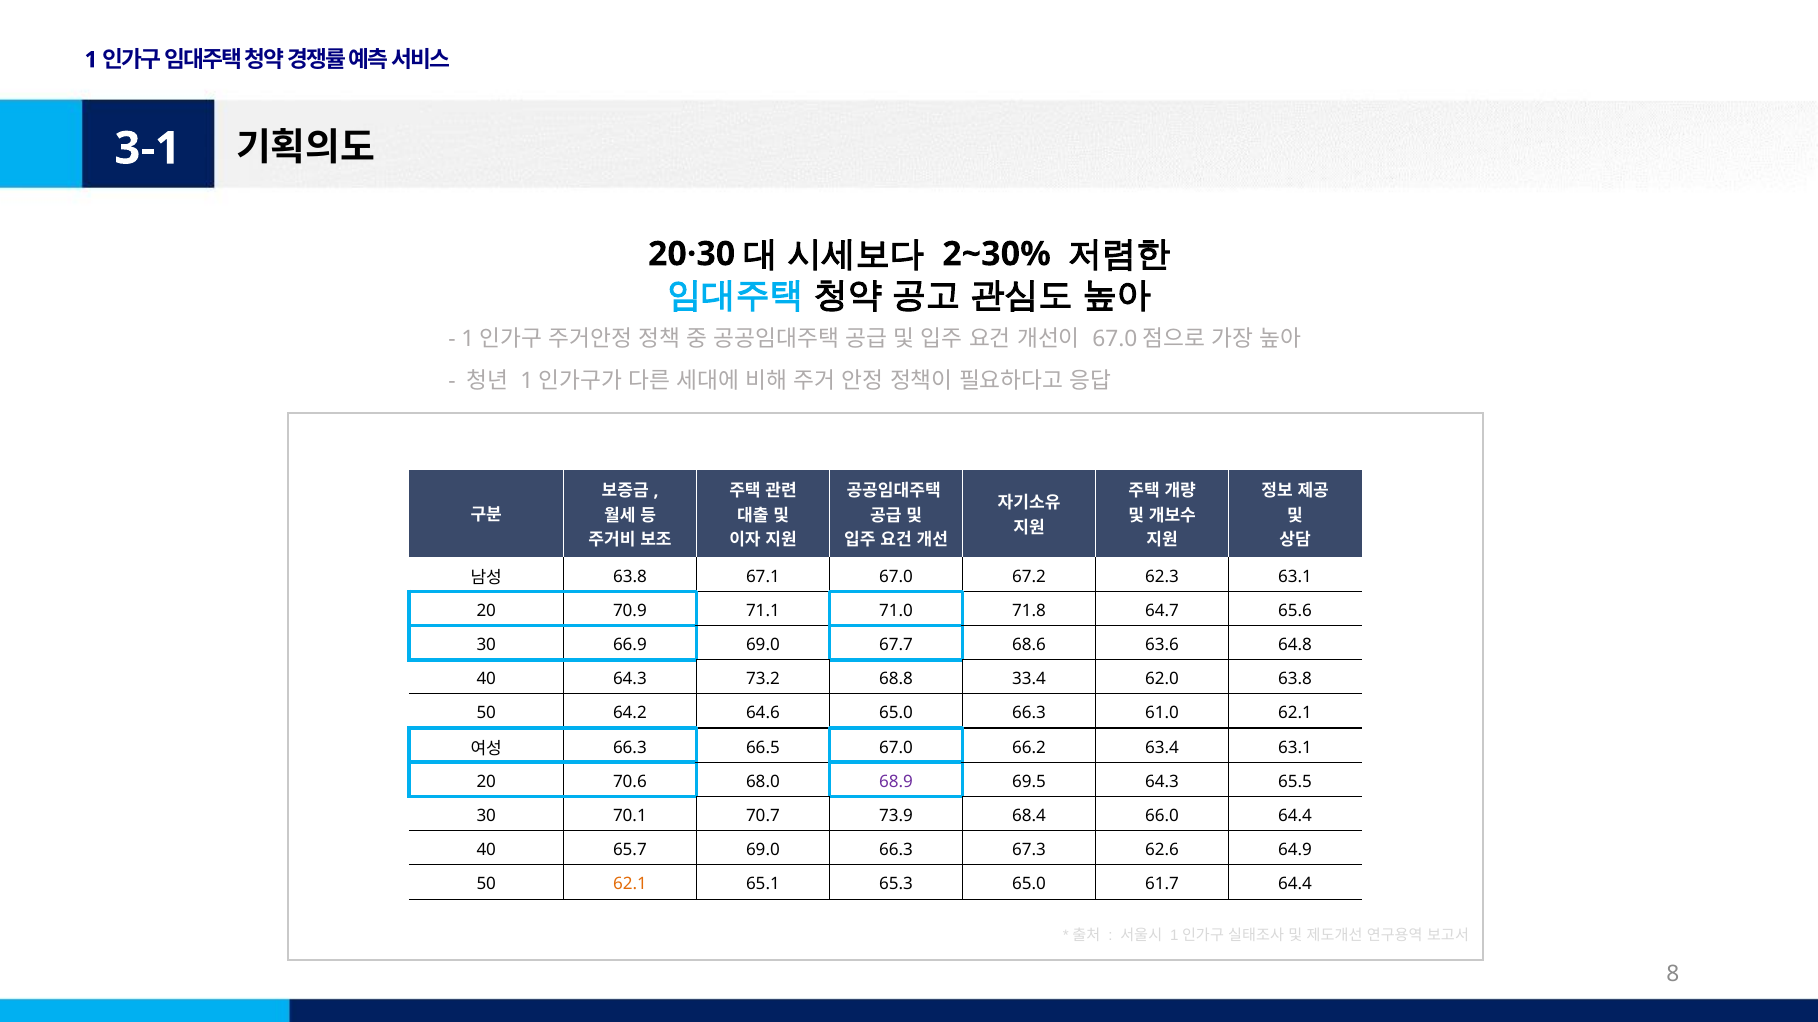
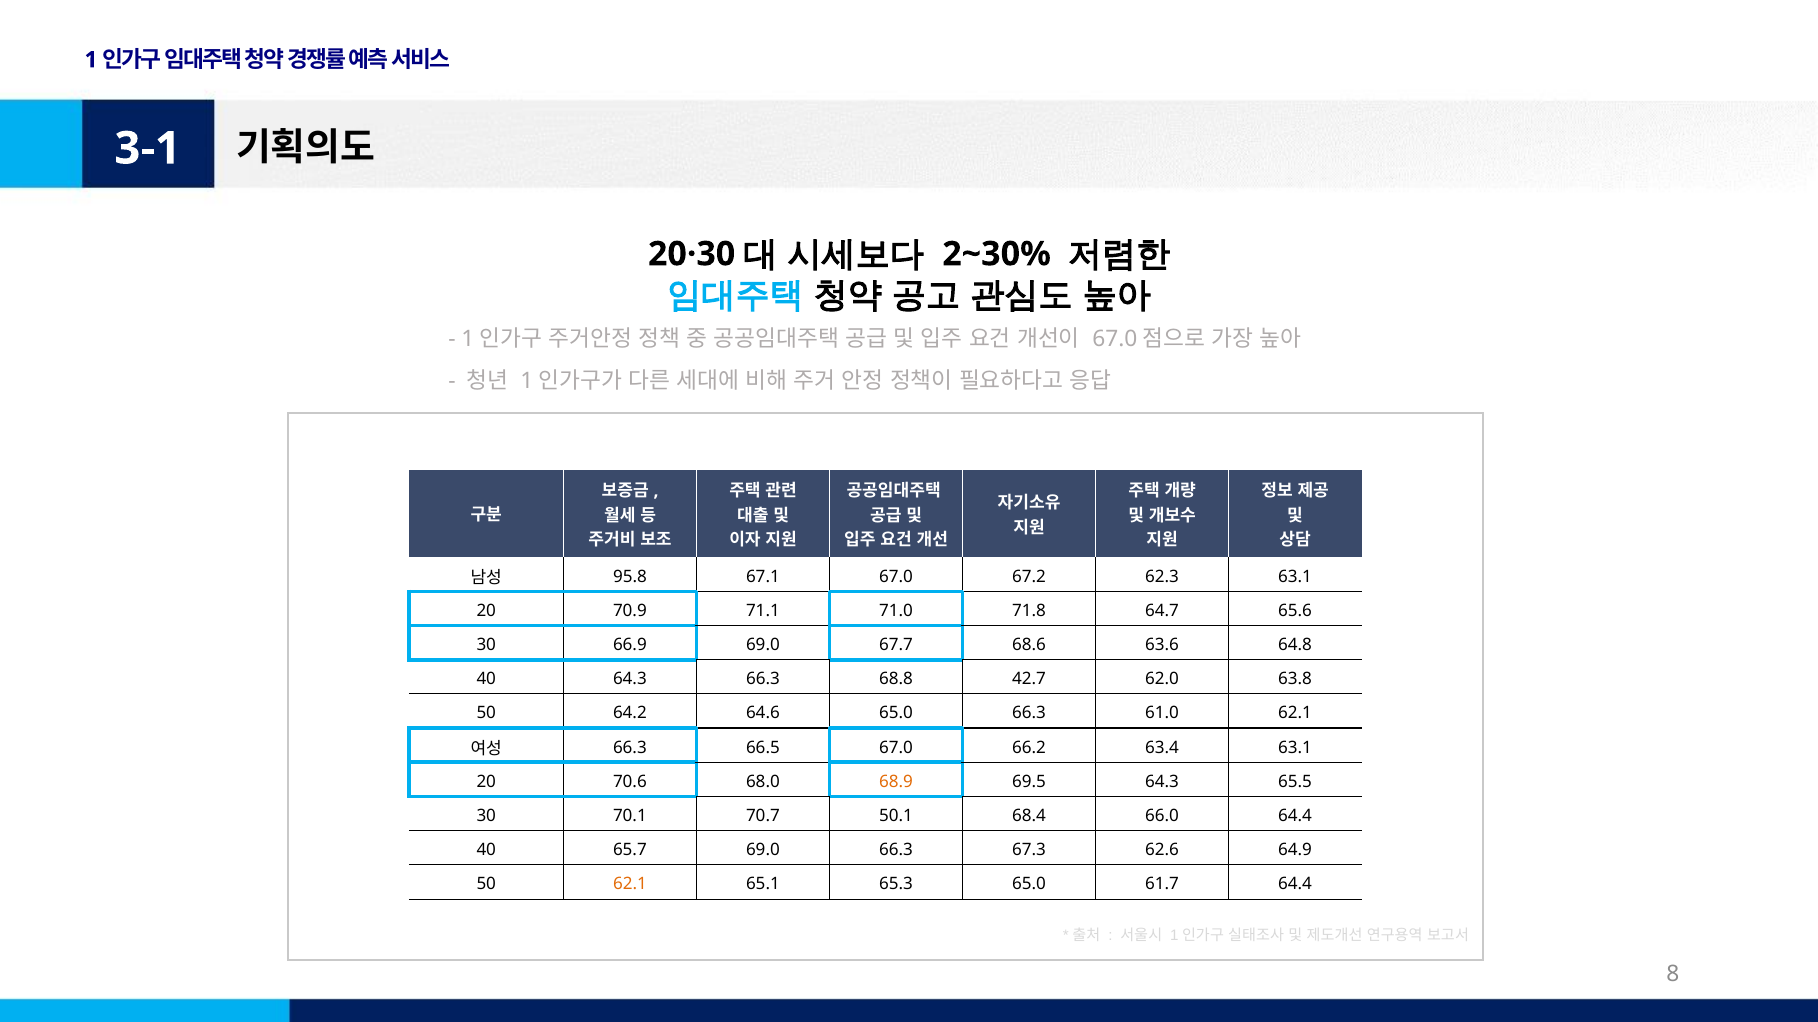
63.8 at (630, 577): 63.8 -> 95.8
64.3 73.2: 73.2 -> 66.3
33.4: 33.4 -> 42.7
68.9 colour: purple -> orange
73.9: 73.9 -> 50.1
